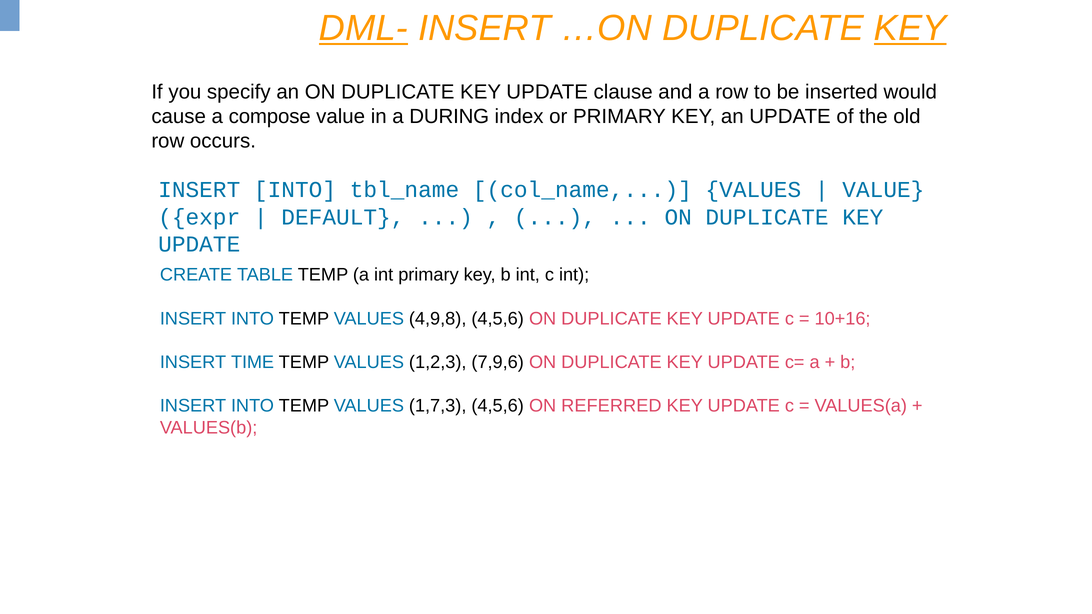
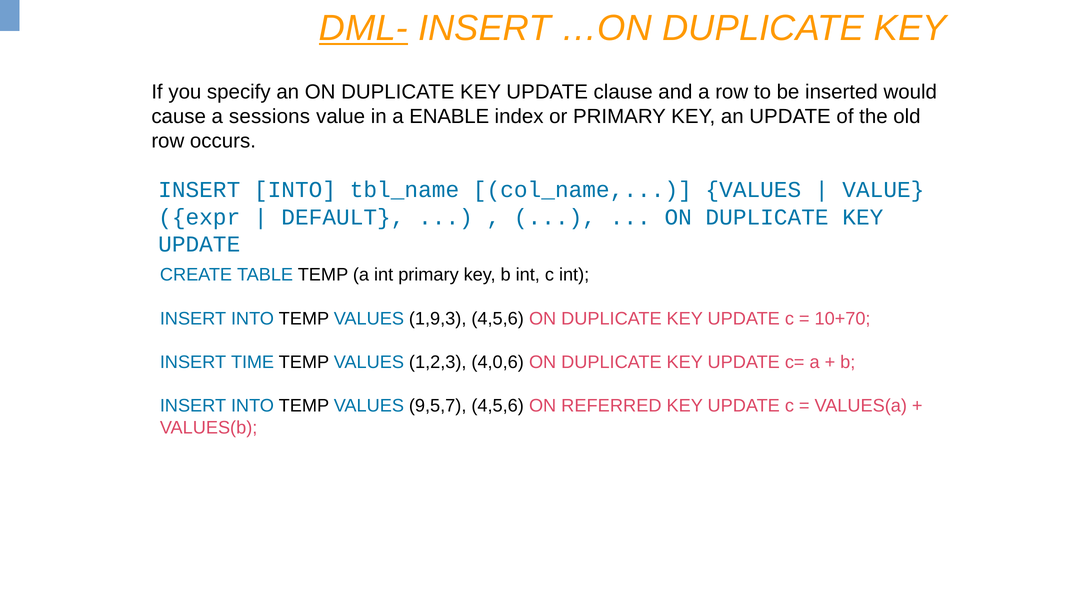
KEY at (910, 28) underline: present -> none
compose: compose -> sessions
DURING: DURING -> ENABLE
4,9,8: 4,9,8 -> 1,9,3
10+16: 10+16 -> 10+70
7,9,6: 7,9,6 -> 4,0,6
1,7,3: 1,7,3 -> 9,5,7
